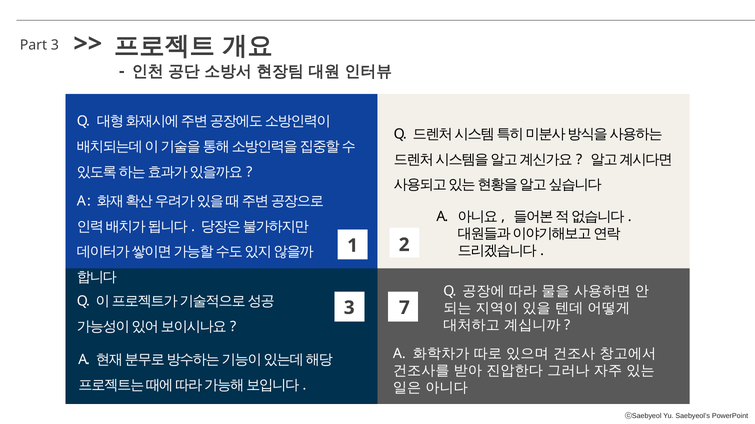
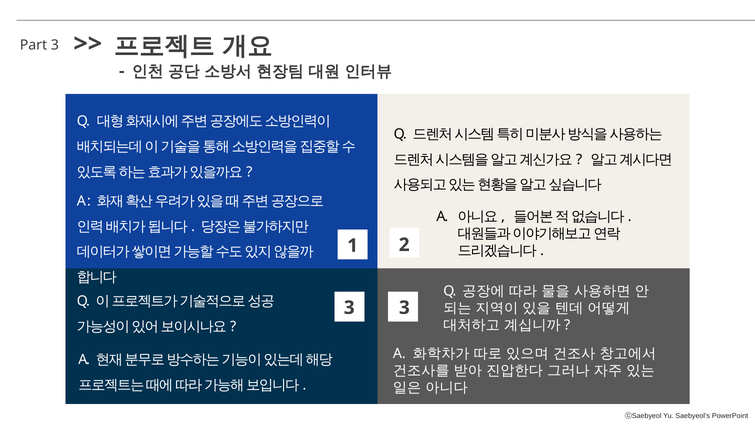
3 7: 7 -> 3
